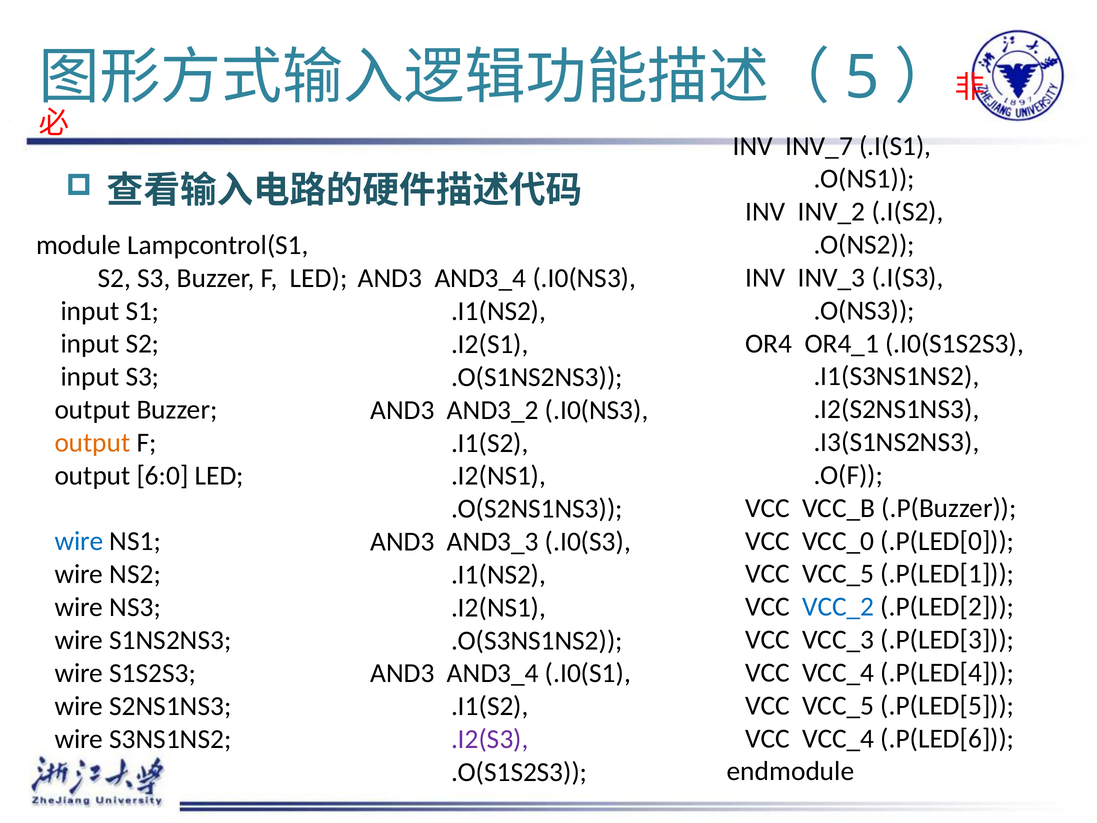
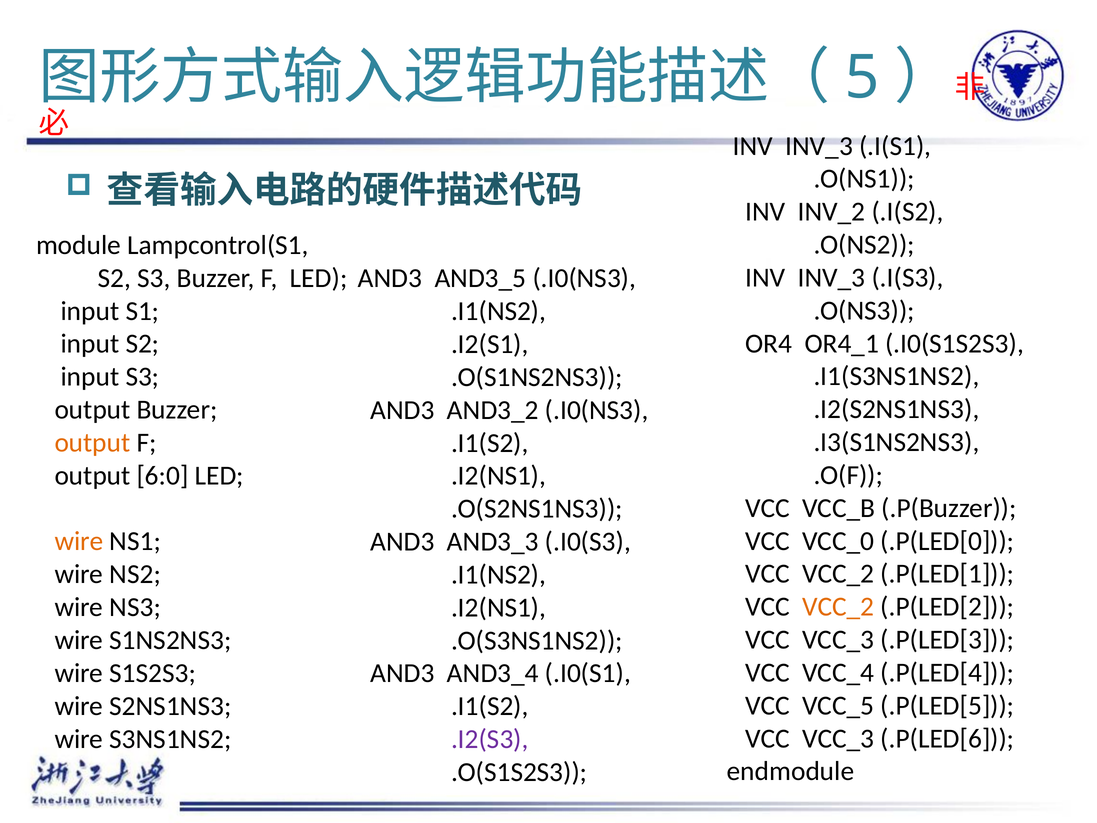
INV_7 at (819, 146): INV_7 -> INV_3
AND3_4 at (480, 278): AND3_4 -> AND3_5
wire at (79, 541) colour: blue -> orange
VCC_5 at (838, 574): VCC_5 -> VCC_2
VCC_2 at (838, 607) colour: blue -> orange
VCC_4 at (838, 738): VCC_4 -> VCC_3
